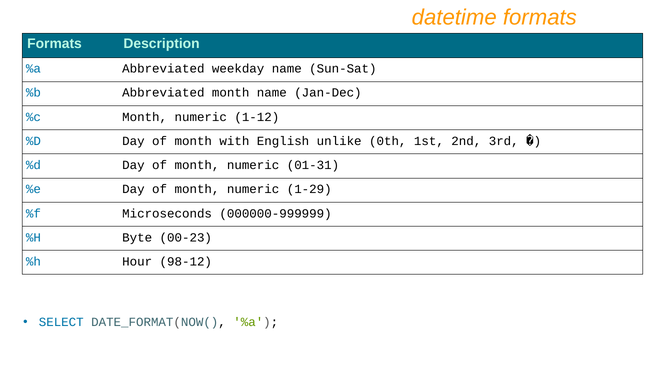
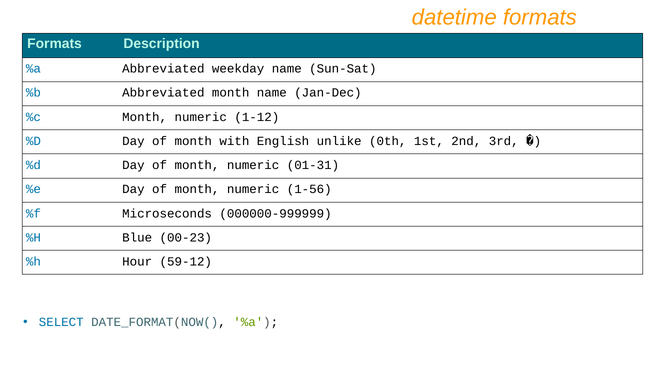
1-29: 1-29 -> 1-56
Byte: Byte -> Blue
98-12: 98-12 -> 59-12
